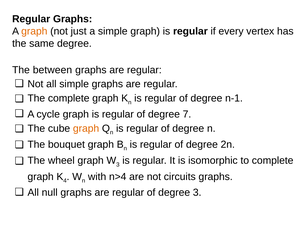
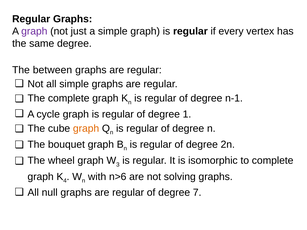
graph at (34, 31) colour: orange -> purple
7: 7 -> 1
n>4: n>4 -> n>6
circuits: circuits -> solving
degree 3: 3 -> 7
